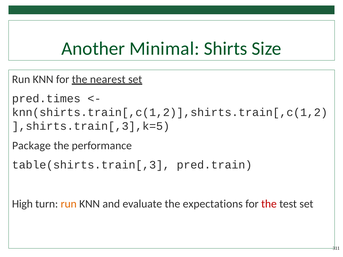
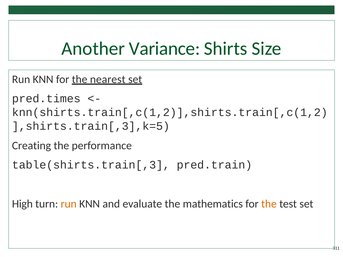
Minimal: Minimal -> Variance
Package: Package -> Creating
expectations: expectations -> mathematics
the at (269, 204) colour: red -> orange
